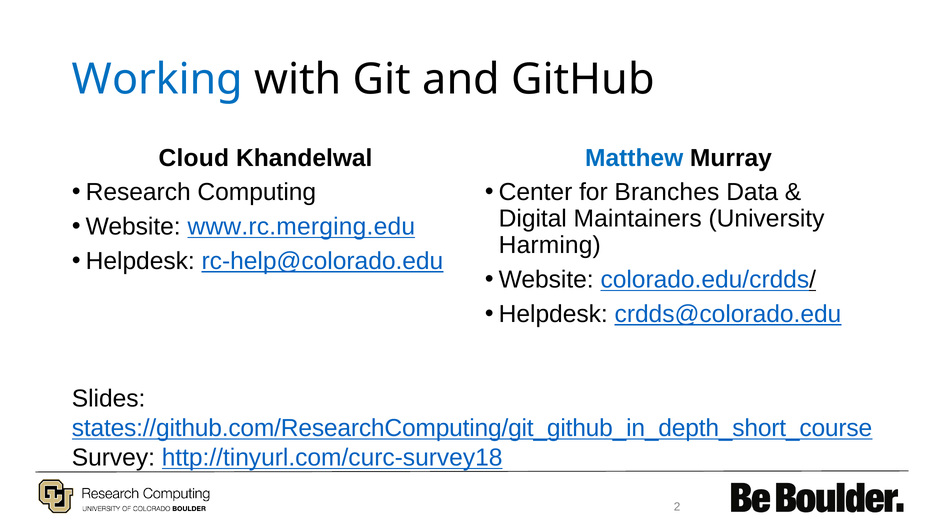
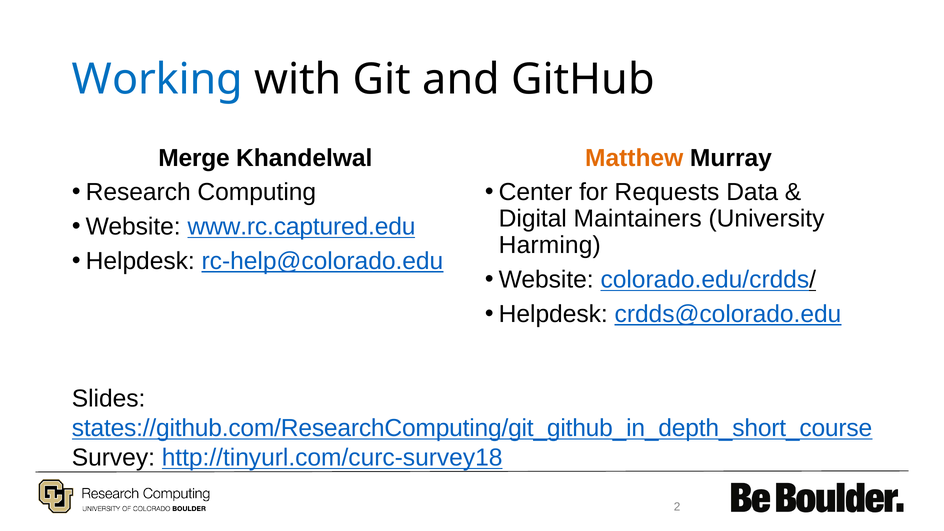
Cloud: Cloud -> Merge
Matthew colour: blue -> orange
Branches: Branches -> Requests
www.rc.merging.edu: www.rc.merging.edu -> www.rc.captured.edu
